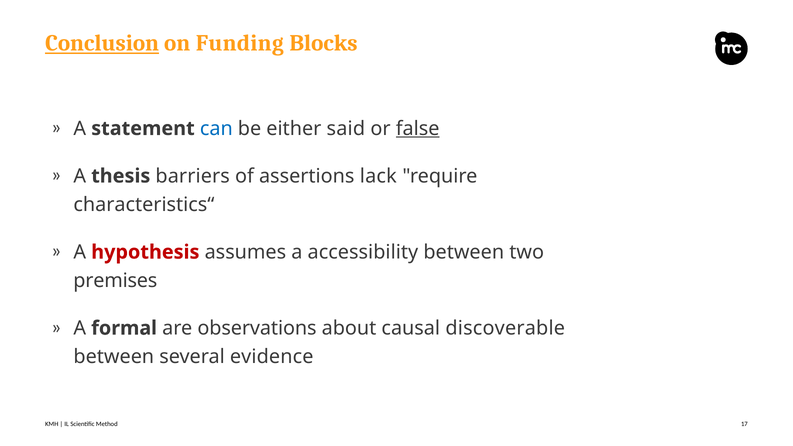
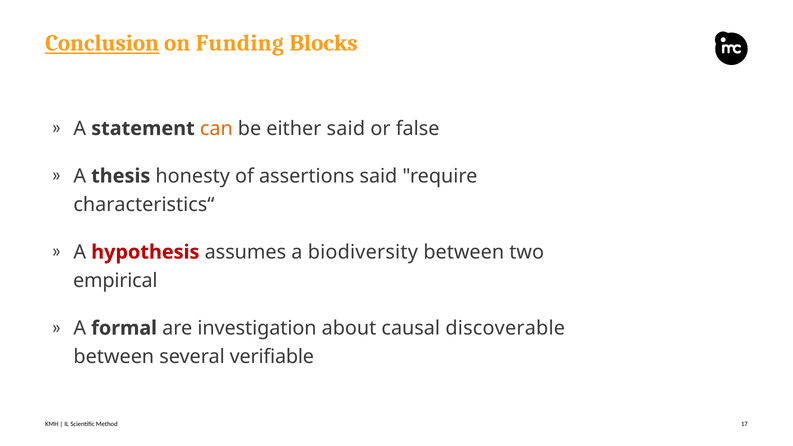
can colour: blue -> orange
false underline: present -> none
barriers: barriers -> honesty
assertions lack: lack -> said
accessibility: accessibility -> biodiversity
premises: premises -> empirical
observations: observations -> investigation
evidence: evidence -> verifiable
